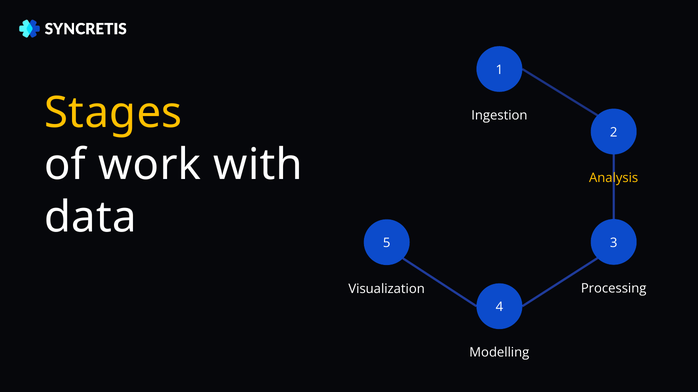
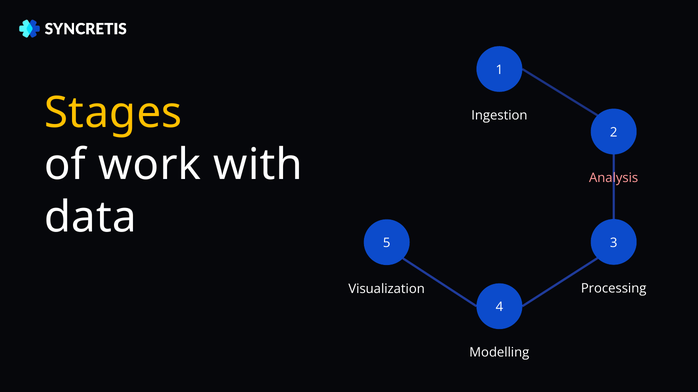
Analysis colour: yellow -> pink
